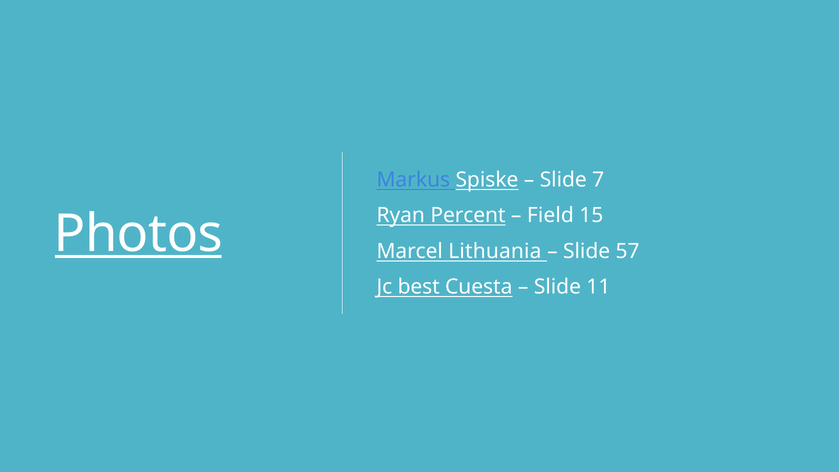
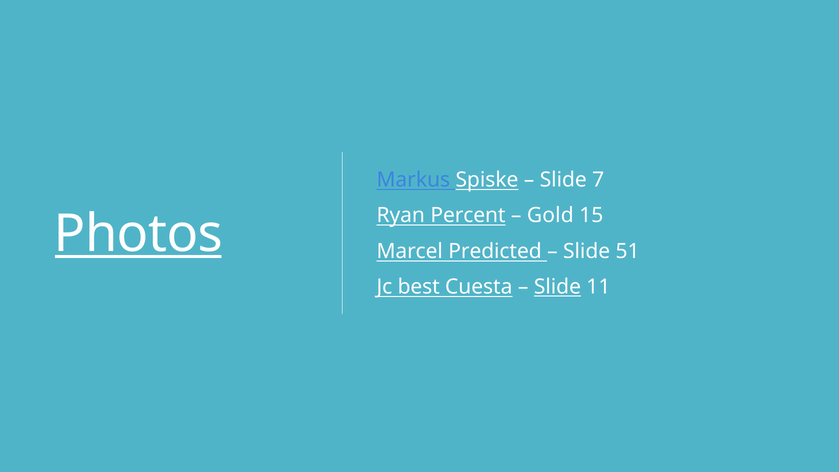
Field: Field -> Gold
Lithuania: Lithuania -> Predicted
57: 57 -> 51
Slide at (557, 287) underline: none -> present
